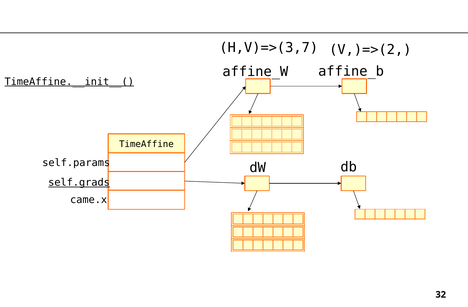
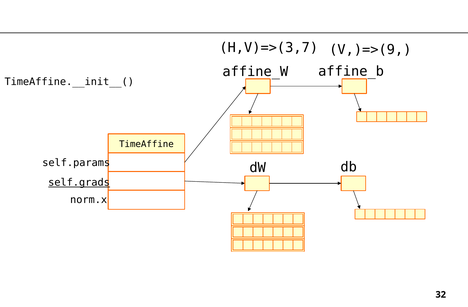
V,)=>(2: V,)=>(2 -> V,)=>(9
TimeAffine.__init__( underline: present -> none
came.x: came.x -> norm.x
